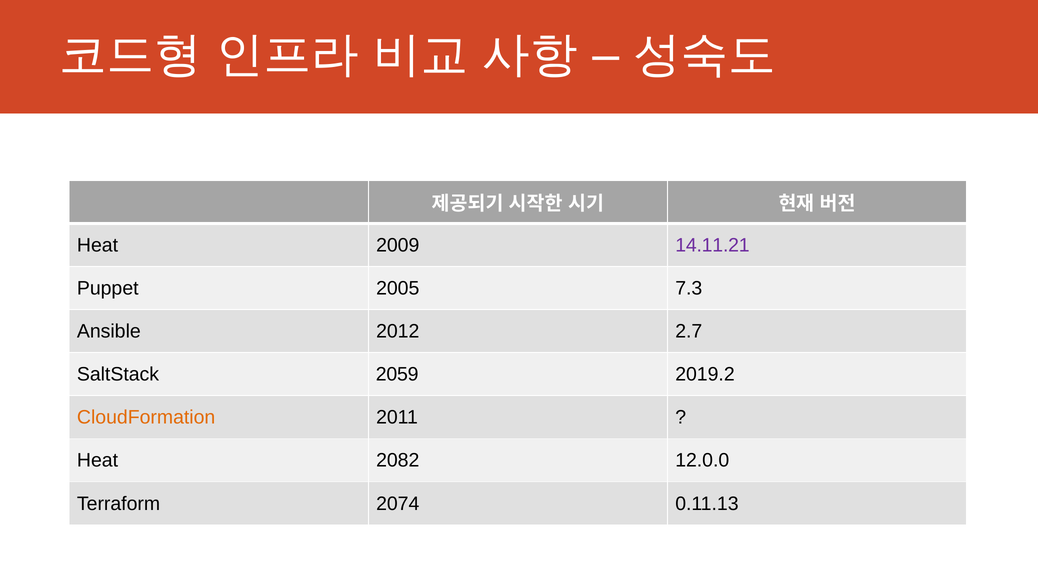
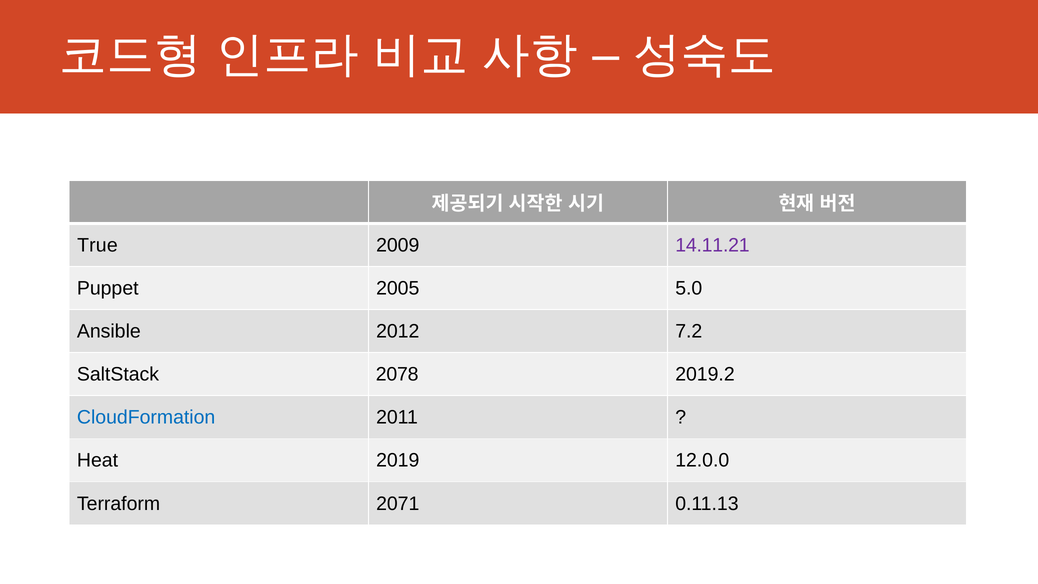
Heat at (98, 245): Heat -> True
7.3: 7.3 -> 5.0
2.7: 2.7 -> 7.2
2059: 2059 -> 2078
CloudFormation colour: orange -> blue
2082: 2082 -> 2019
2074: 2074 -> 2071
